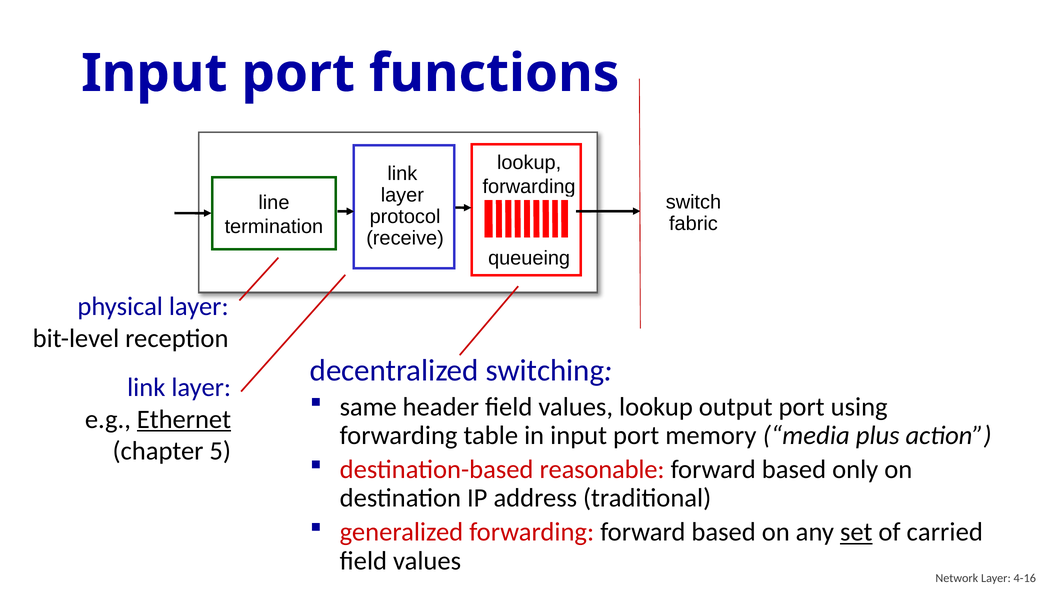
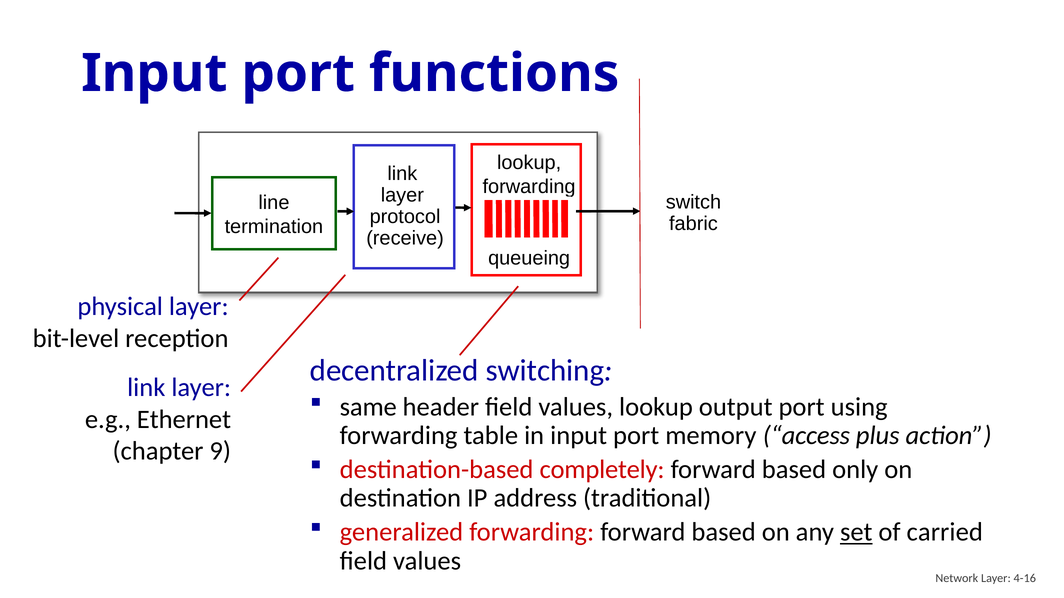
Ethernet underline: present -> none
media: media -> access
5: 5 -> 9
reasonable: reasonable -> completely
